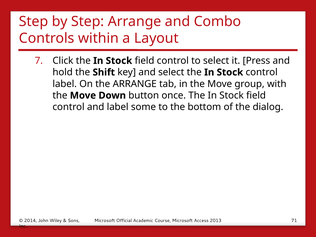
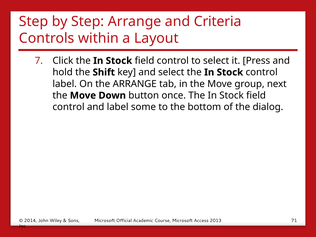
Combo: Combo -> Criteria
with: with -> next
